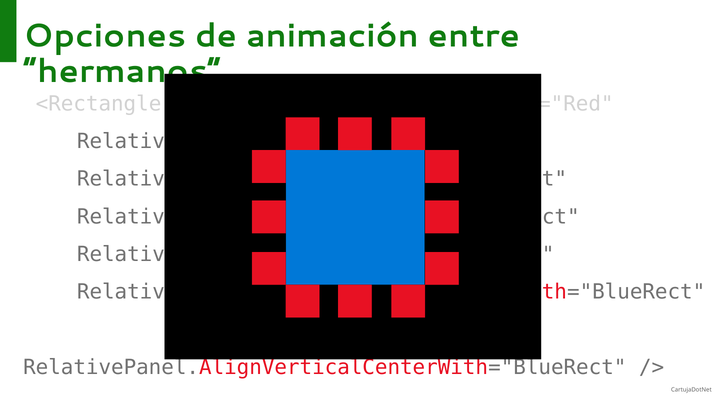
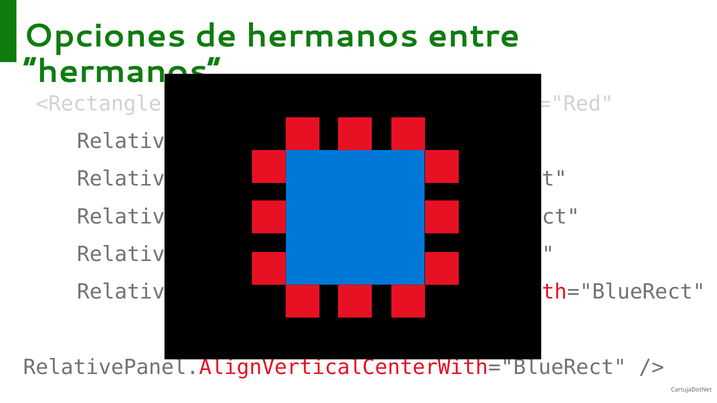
de animación: animación -> hermanos
